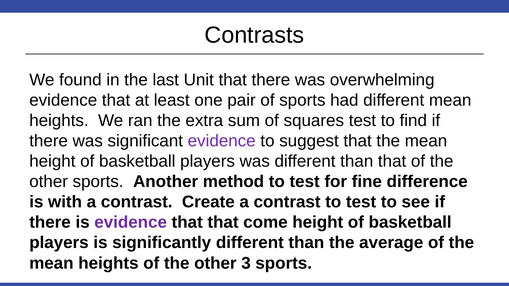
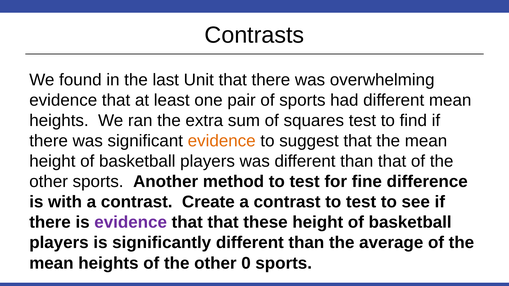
evidence at (222, 141) colour: purple -> orange
come: come -> these
3: 3 -> 0
